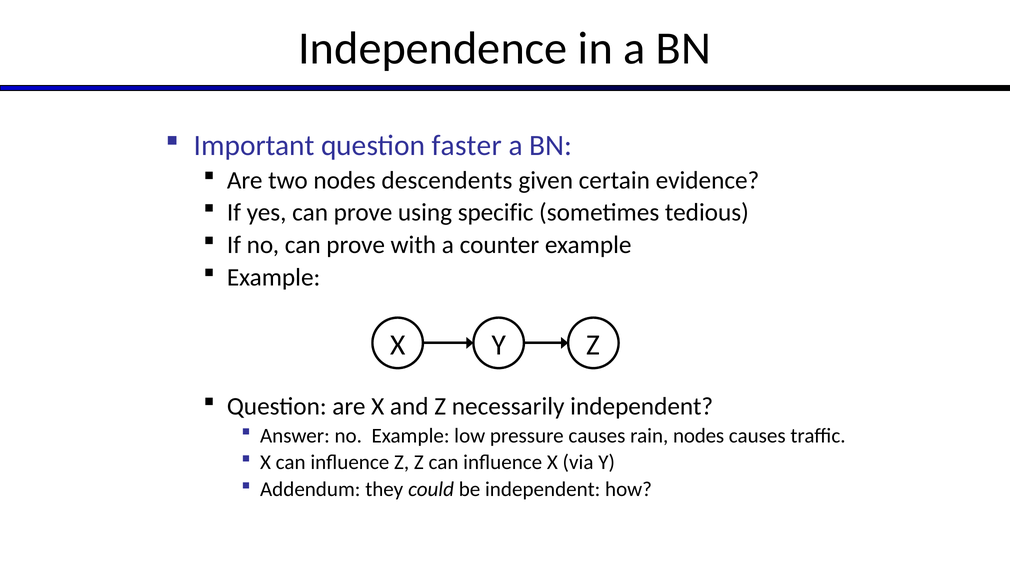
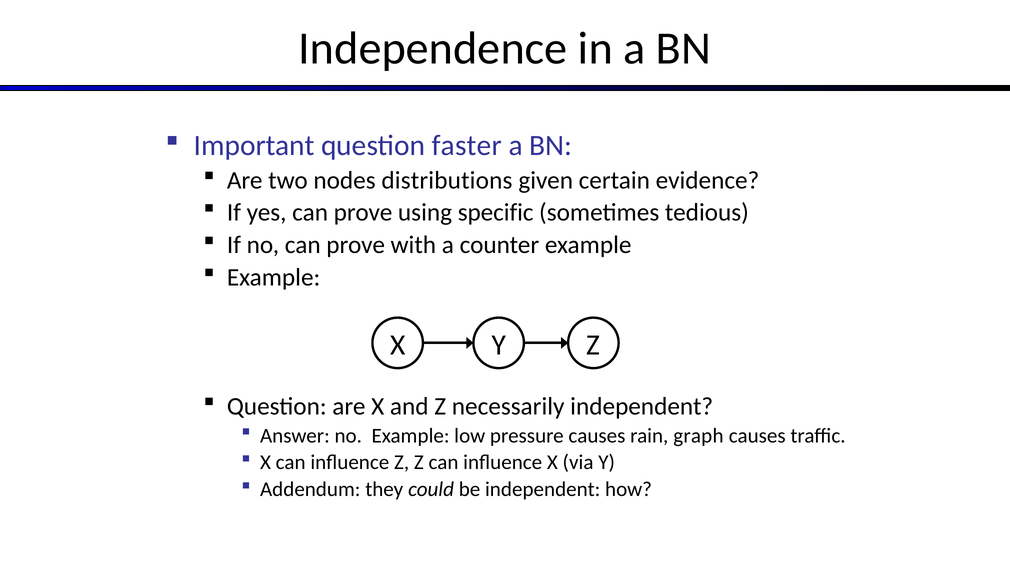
descendents: descendents -> distributions
rain nodes: nodes -> graph
